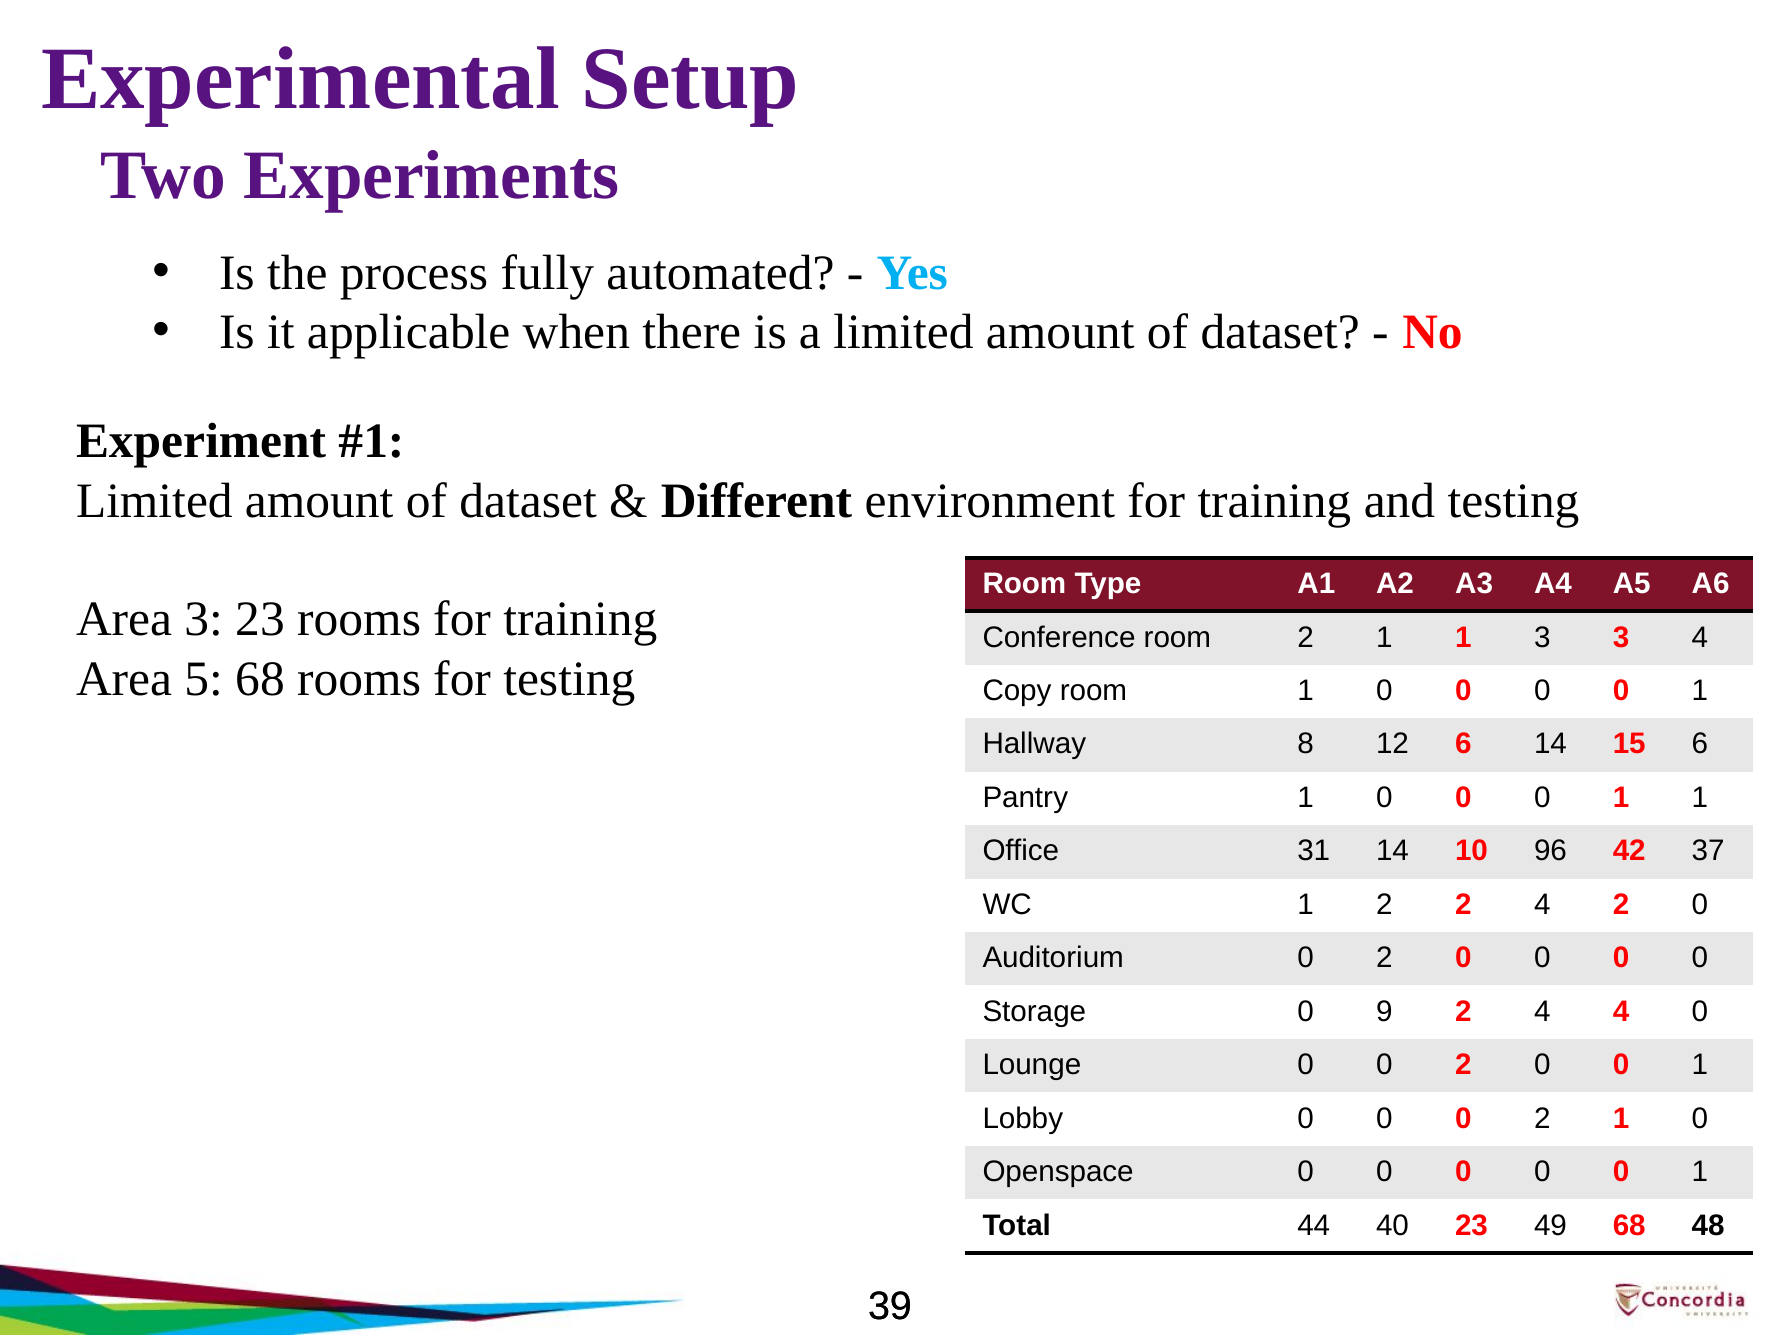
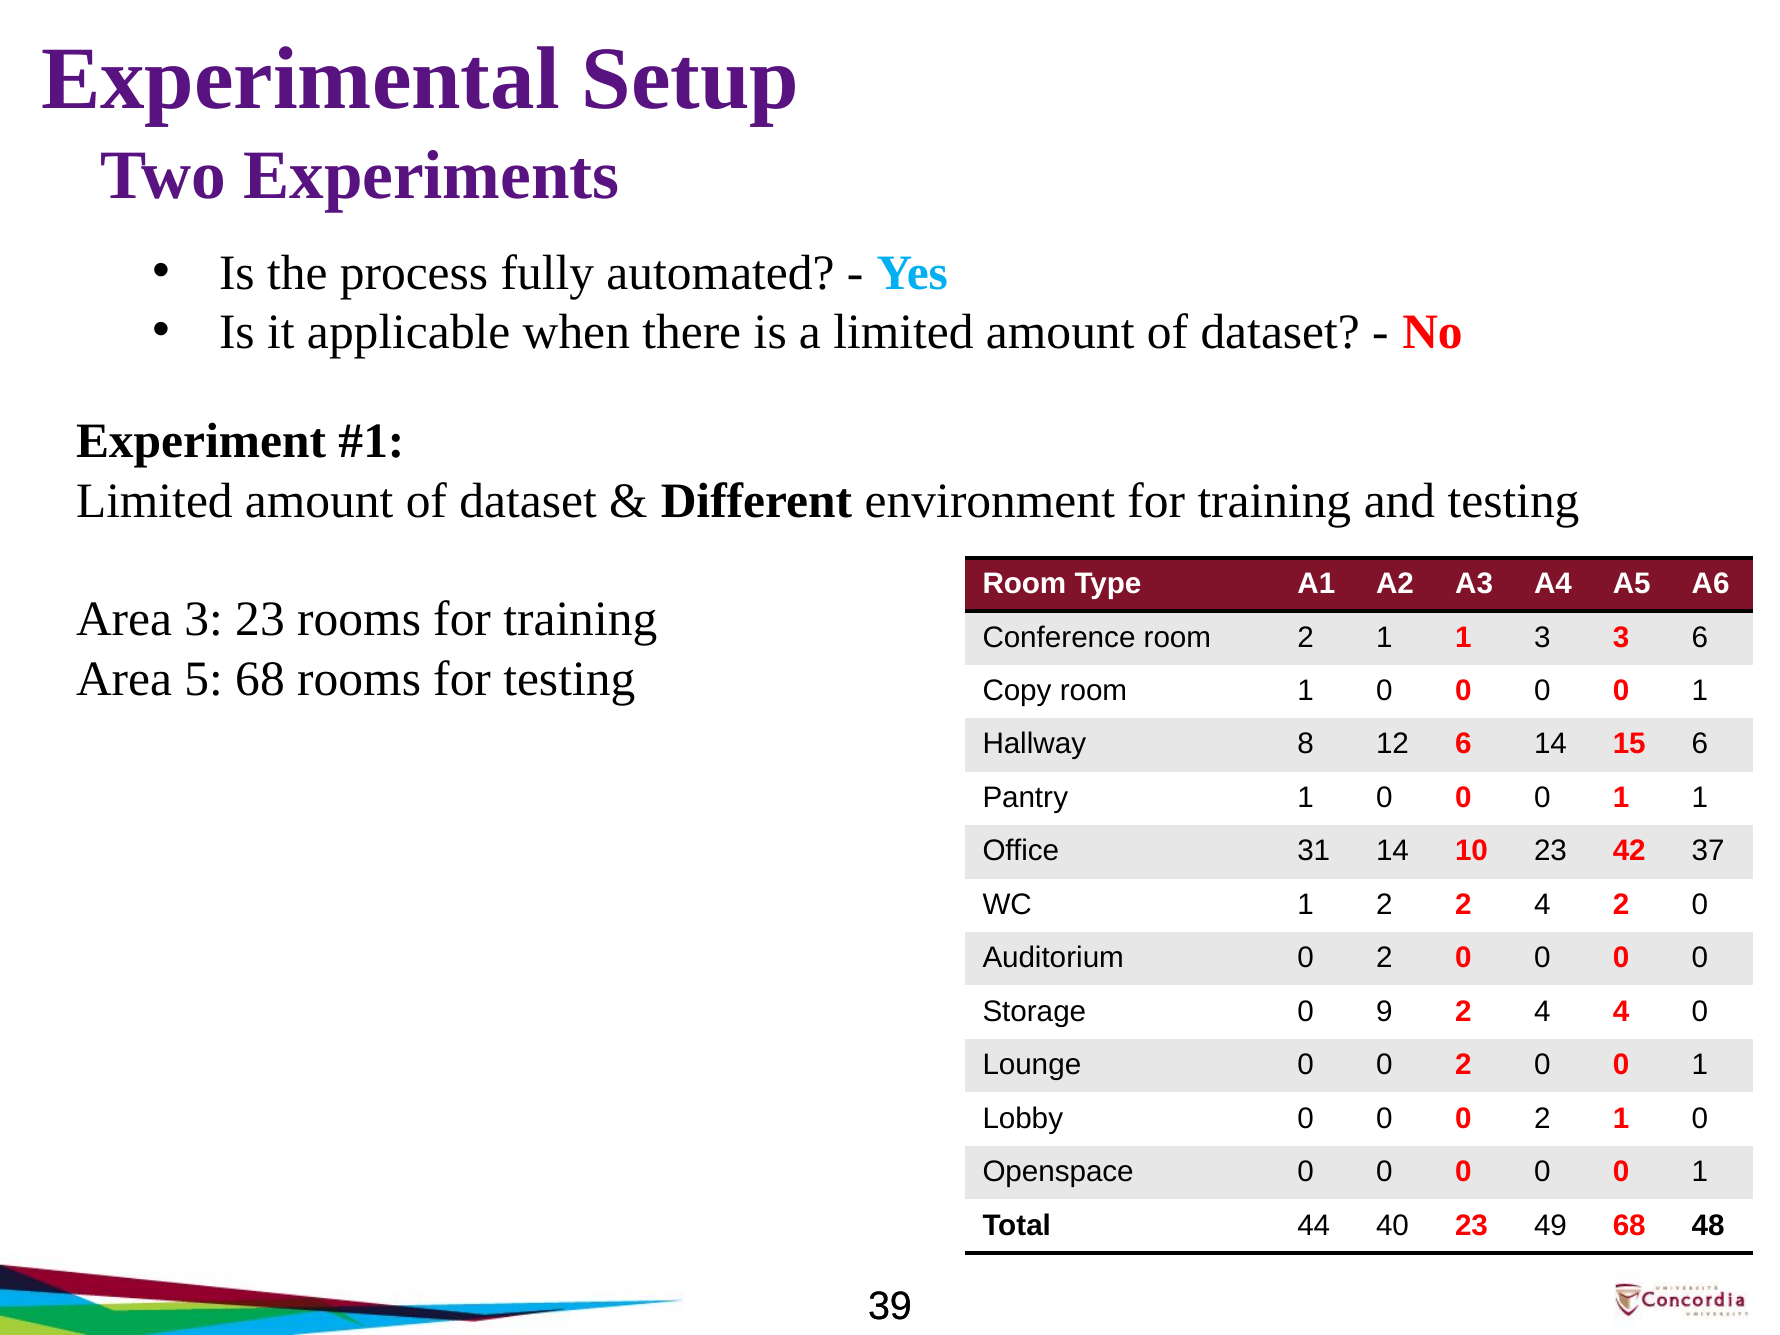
3 4: 4 -> 6
10 96: 96 -> 23
